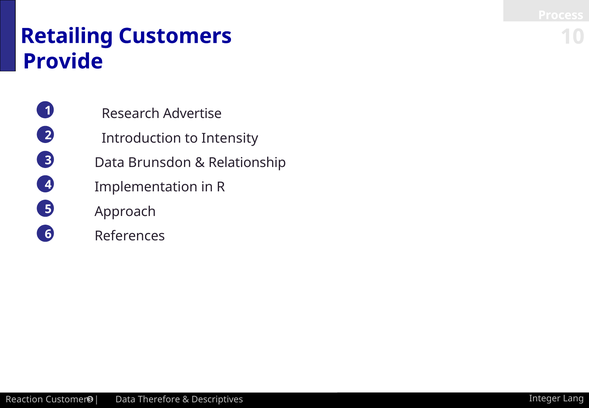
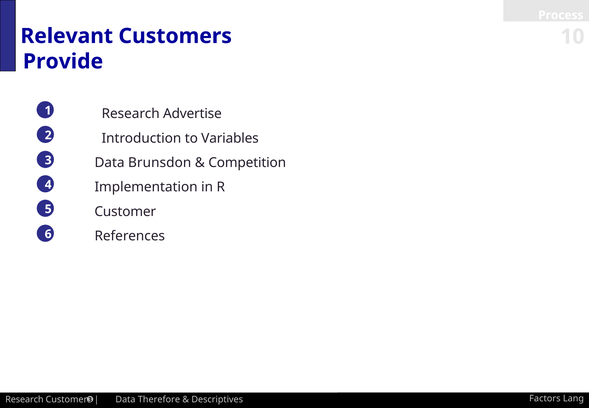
Retailing: Retailing -> Relevant
Intensity: Intensity -> Variables
Relationship: Relationship -> Competition
Approach: Approach -> Customer
Reaction at (24, 399): Reaction -> Research
Integer: Integer -> Factors
